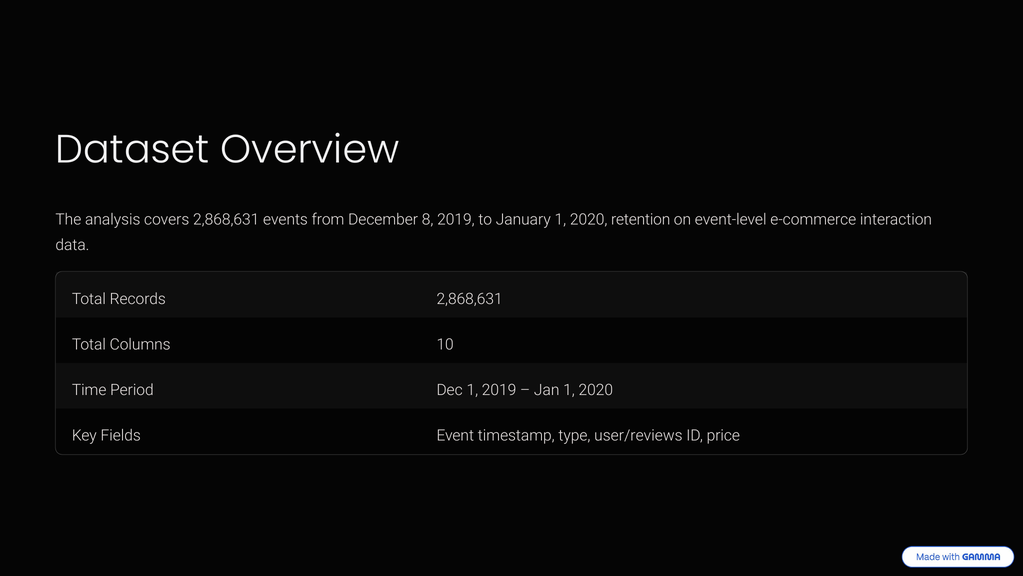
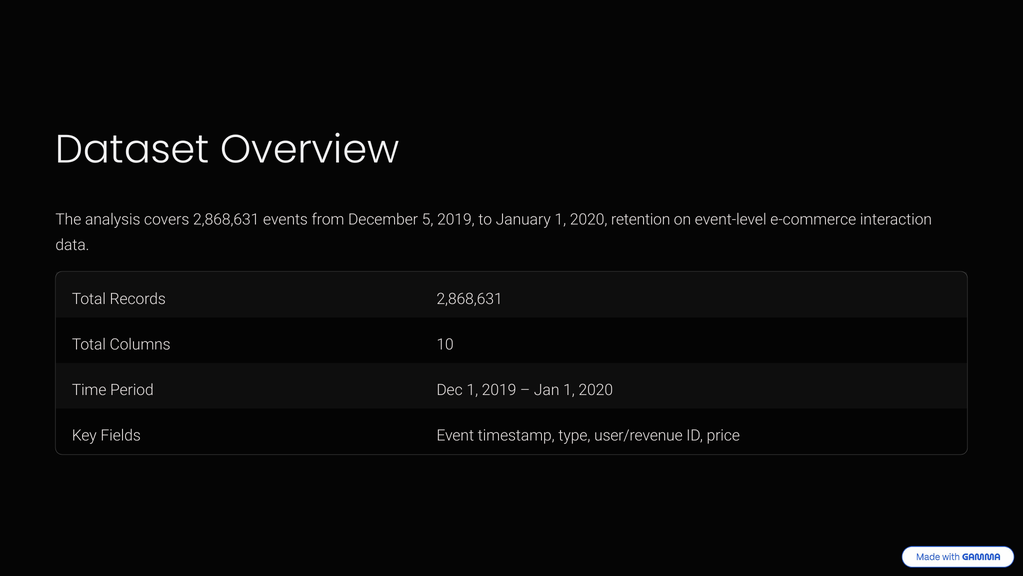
8: 8 -> 5
user/reviews: user/reviews -> user/revenue
